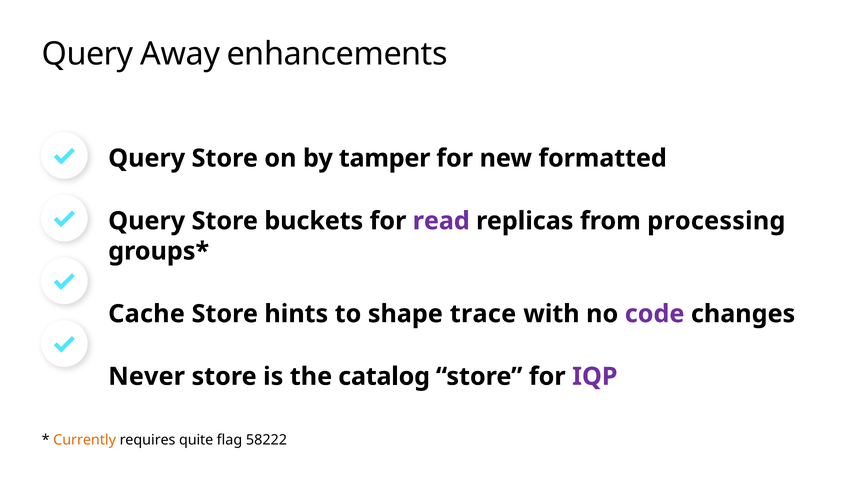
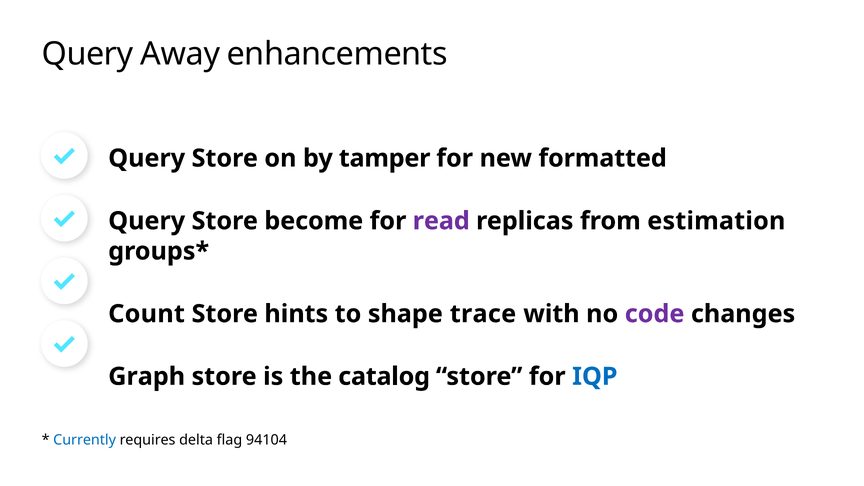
buckets: buckets -> become
processing: processing -> estimation
Cache: Cache -> Count
Never: Never -> Graph
IQP colour: purple -> blue
Currently colour: orange -> blue
quite: quite -> delta
58222: 58222 -> 94104
